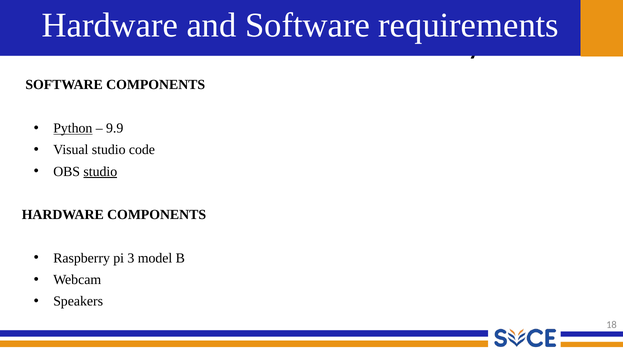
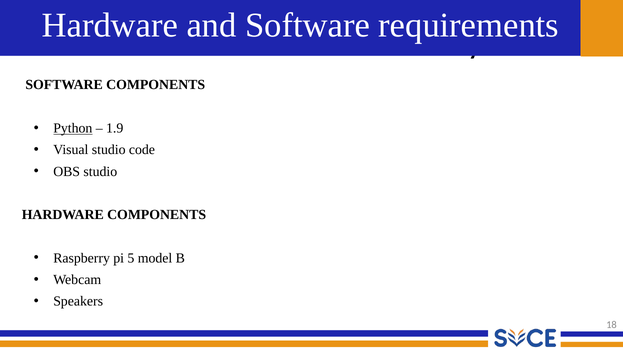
9.9: 9.9 -> 1.9
studio at (100, 171) underline: present -> none
3: 3 -> 5
